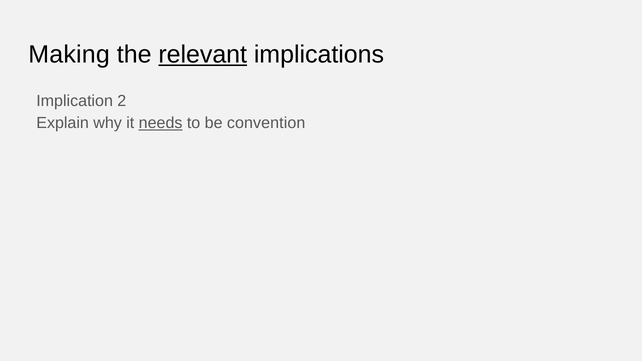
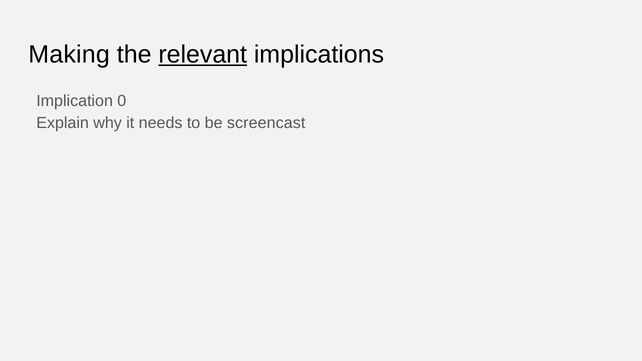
2: 2 -> 0
needs underline: present -> none
convention: convention -> screencast
